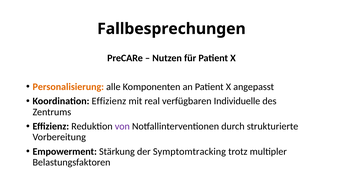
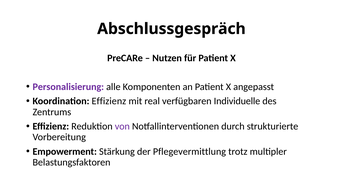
Fallbesprechungen: Fallbesprechungen -> Abschlussgespräch
Personalisierung colour: orange -> purple
Symptomtracking: Symptomtracking -> Pflegevermittlung
